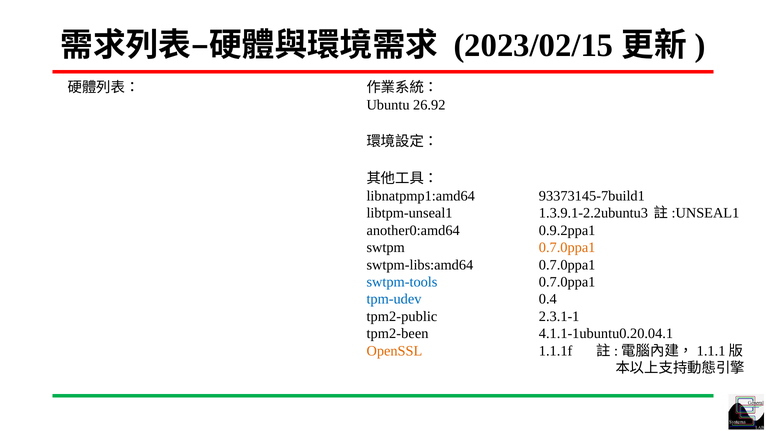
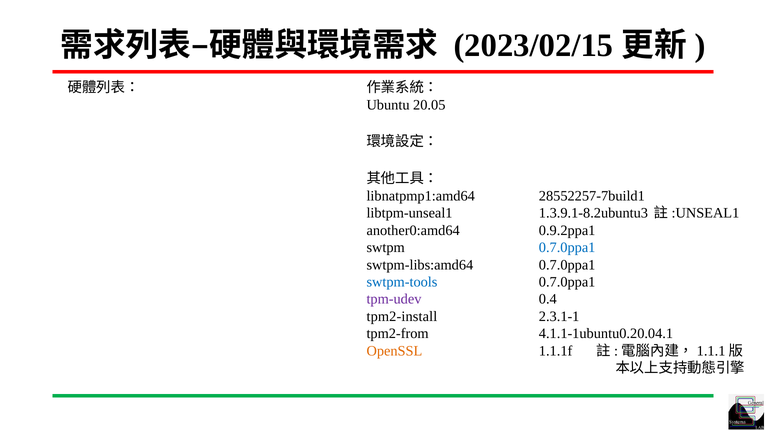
26.92: 26.92 -> 20.05
93373145-7build1: 93373145-7build1 -> 28552257-7build1
1.3.9.1-2.2ubuntu3: 1.3.9.1-2.2ubuntu3 -> 1.3.9.1-8.2ubuntu3
0.7.0ppa1 at (567, 247) colour: orange -> blue
tpm-udev colour: blue -> purple
tpm2-public: tpm2-public -> tpm2-install
tpm2-been: tpm2-been -> tpm2-from
